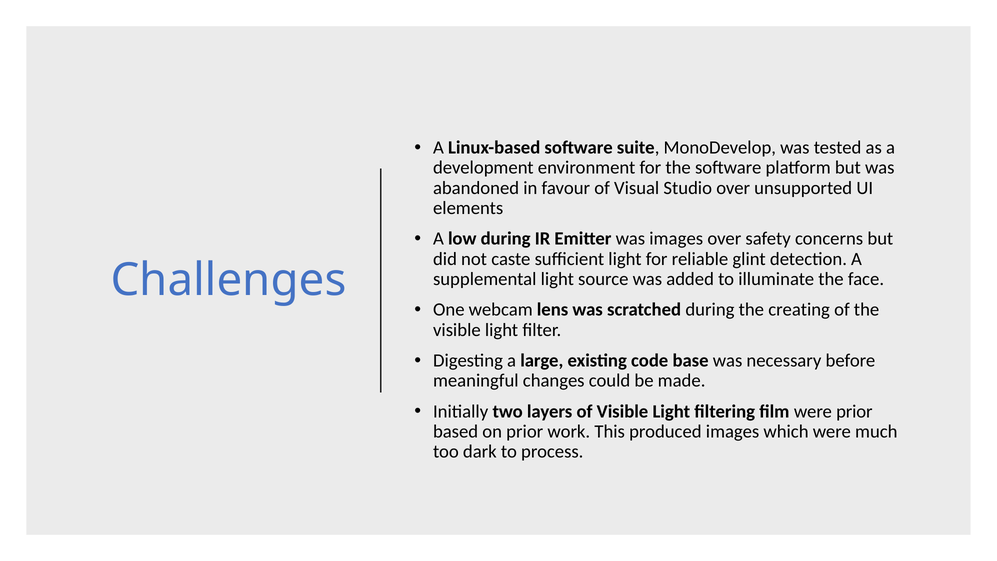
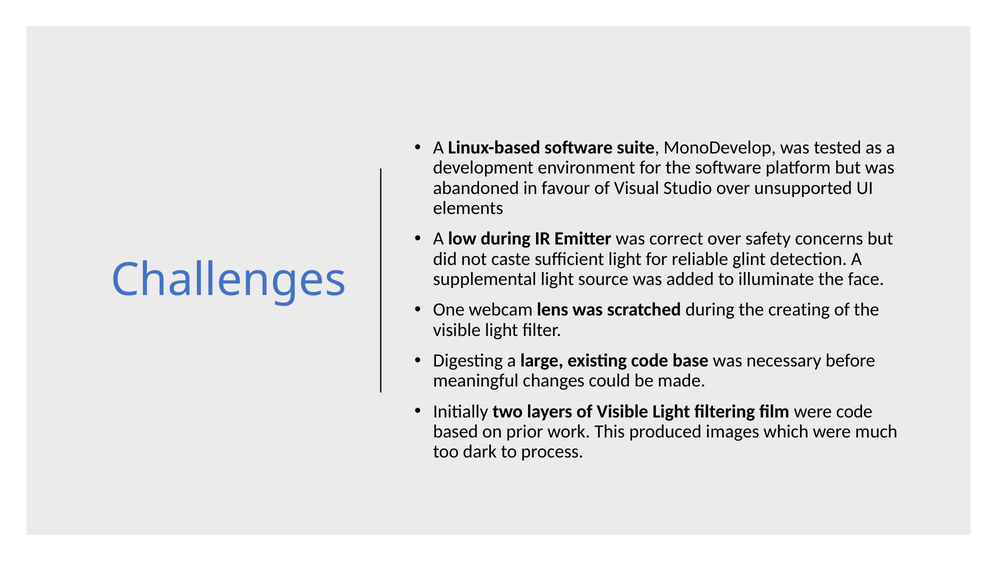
was images: images -> correct
were prior: prior -> code
